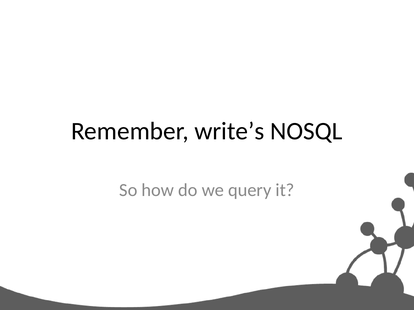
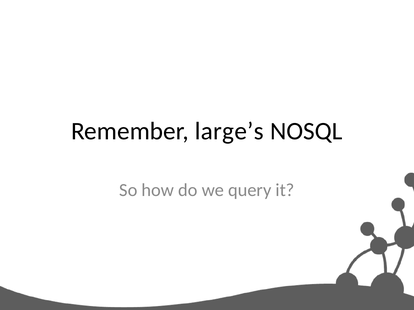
write’s: write’s -> large’s
